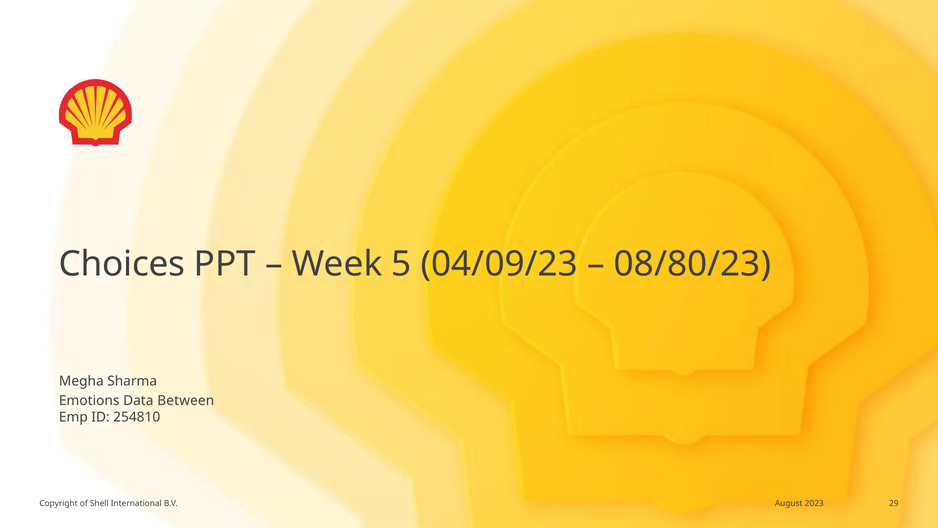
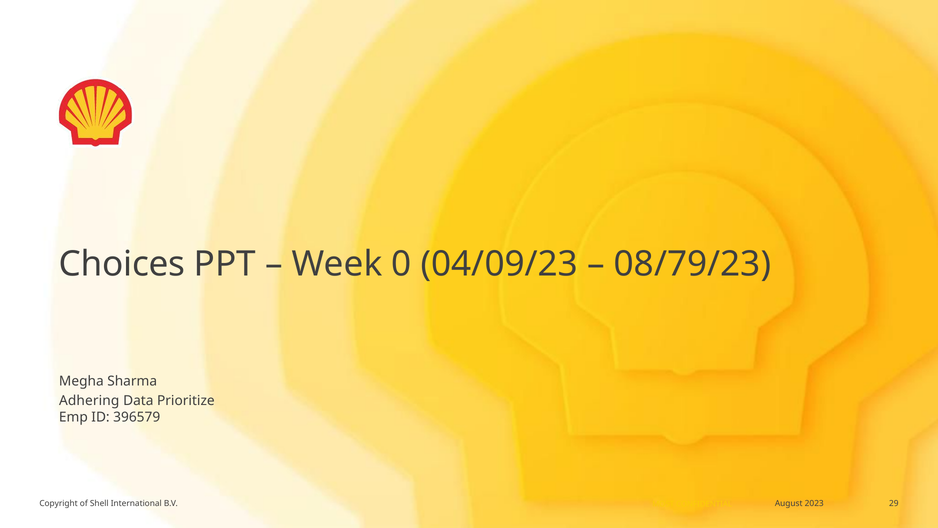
5: 5 -> 0
08/80/23: 08/80/23 -> 08/79/23
Emotions: Emotions -> Adhering
Between: Between -> Prioritize
254810: 254810 -> 396579
